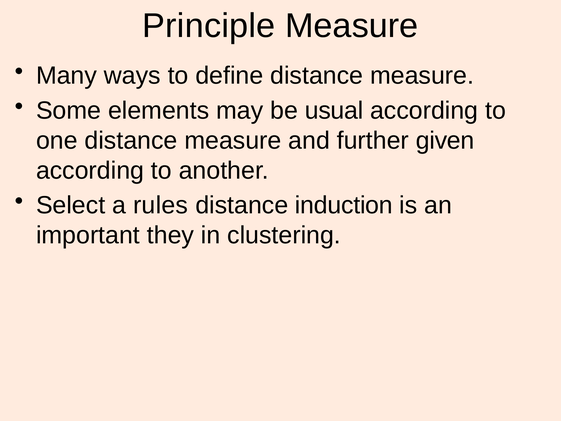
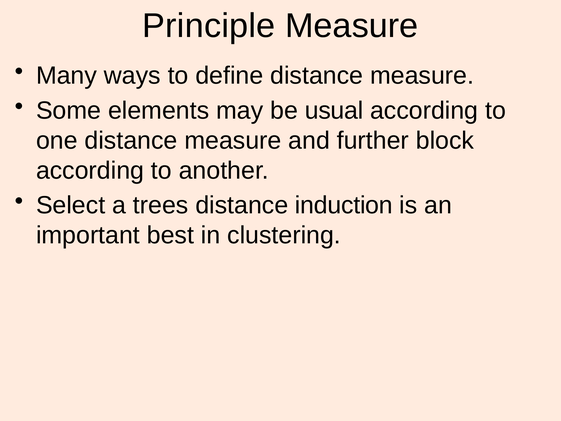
given: given -> block
rules: rules -> trees
they: they -> best
